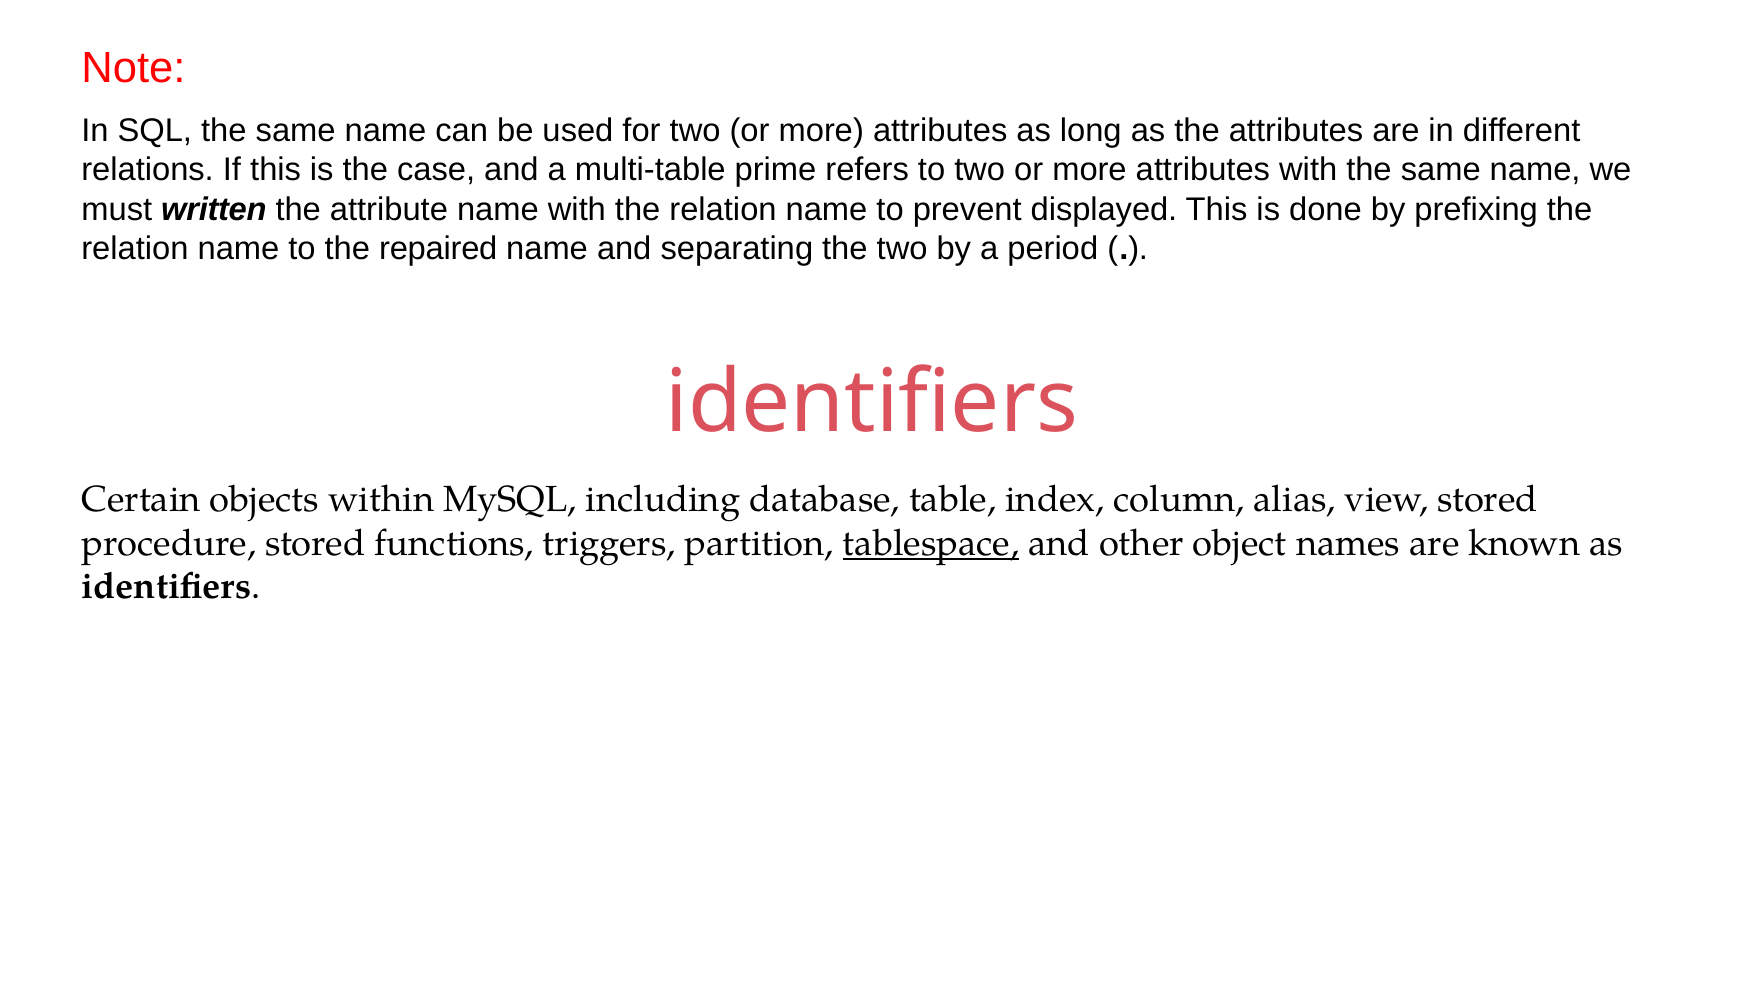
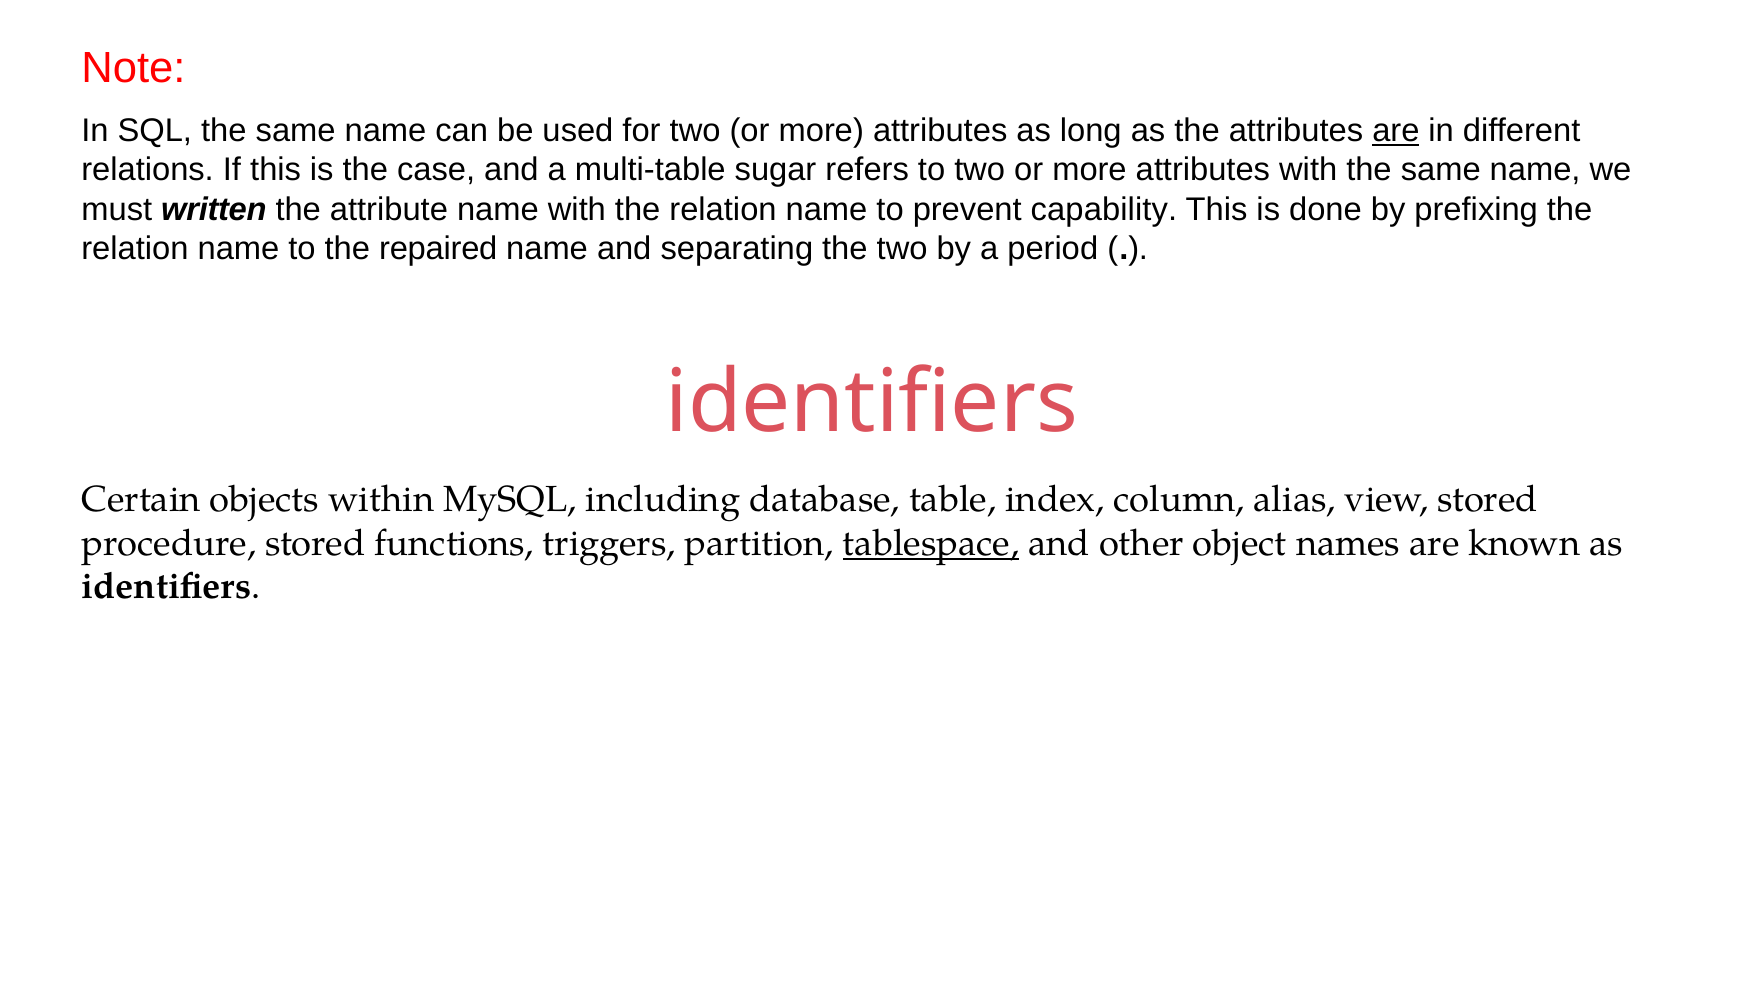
are at (1396, 131) underline: none -> present
prime: prime -> sugar
displayed: displayed -> capability
